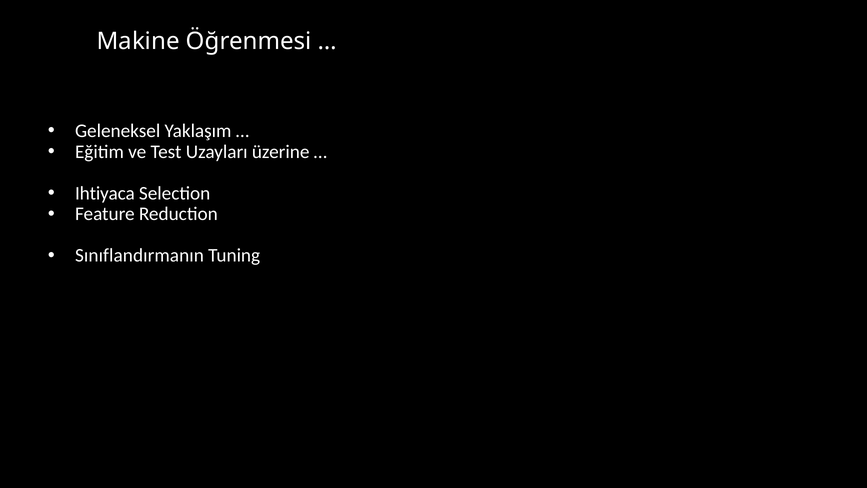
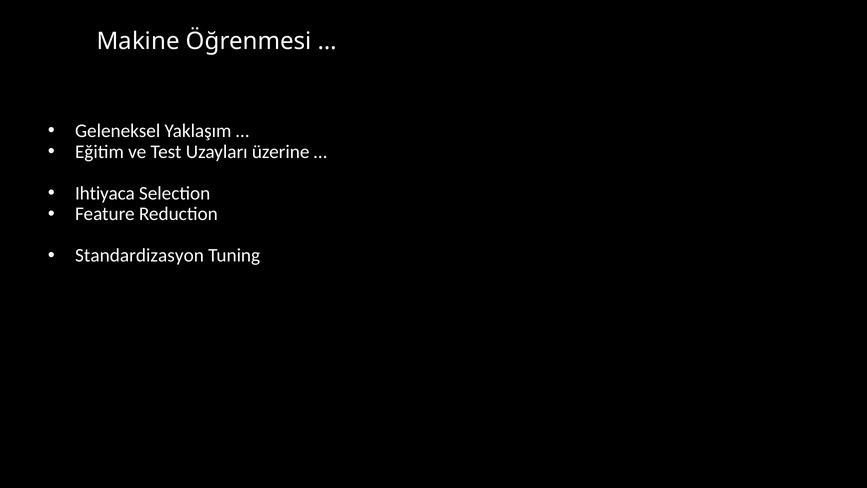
Sınıflandırmanın: Sınıflandırmanın -> Standardizasyon
